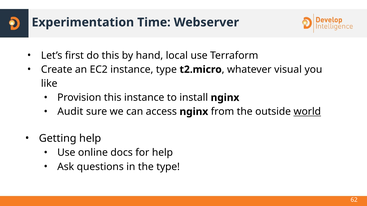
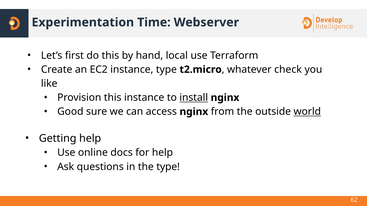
visual: visual -> check
install underline: none -> present
Audit: Audit -> Good
